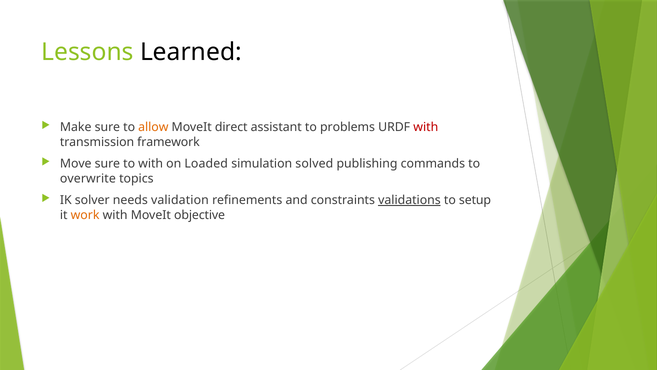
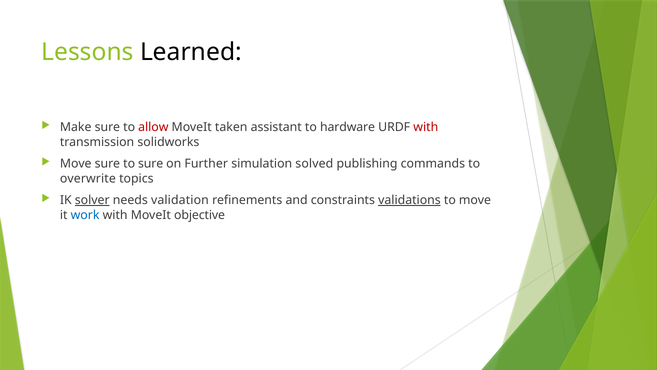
allow colour: orange -> red
direct: direct -> taken
problems: problems -> hardware
framework: framework -> solidworks
to with: with -> sure
Loaded: Loaded -> Further
solver underline: none -> present
to setup: setup -> move
work colour: orange -> blue
